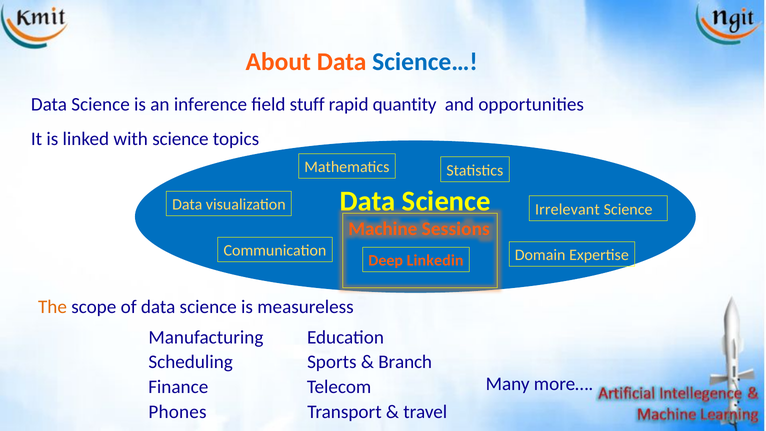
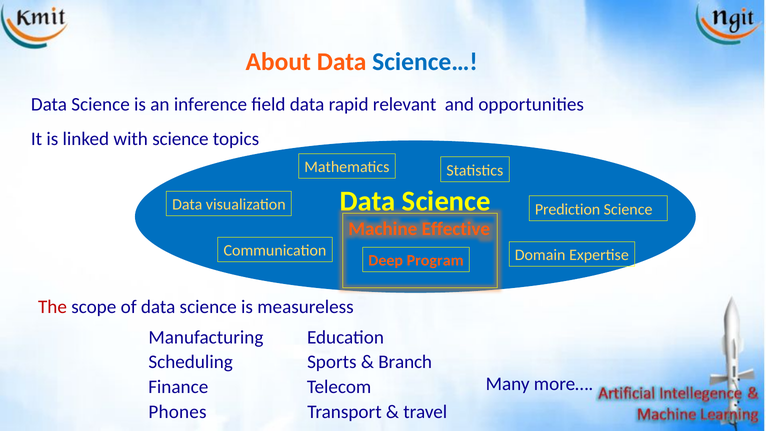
field stuff: stuff -> data
quantity: quantity -> relevant
Irrelevant: Irrelevant -> Prediction
Sessions: Sessions -> Effective
Linkedin: Linkedin -> Program
The colour: orange -> red
